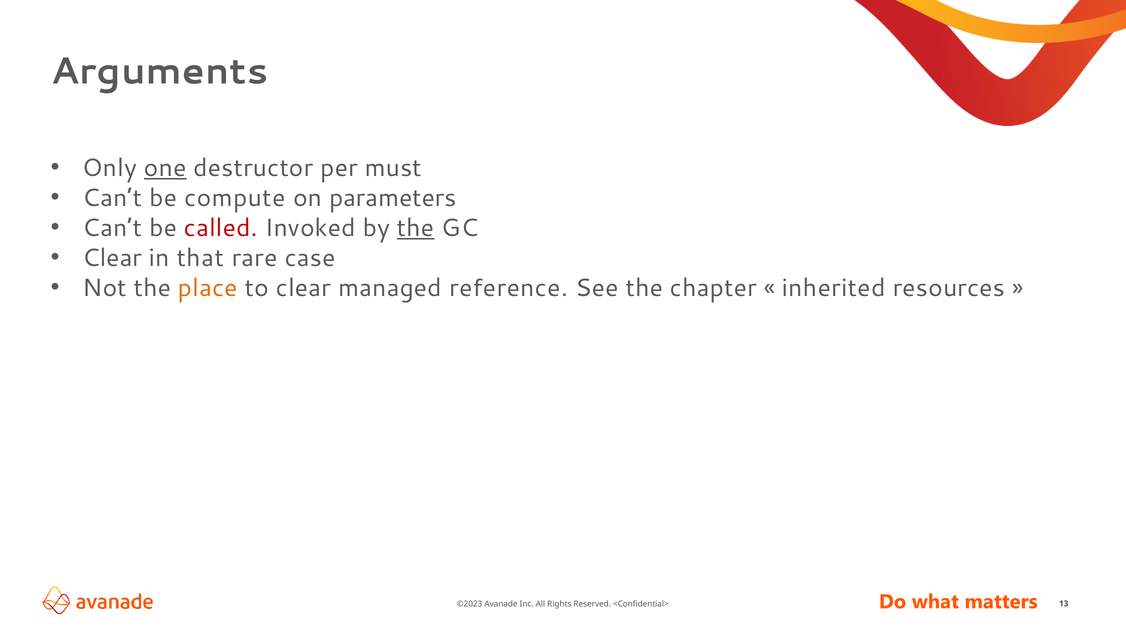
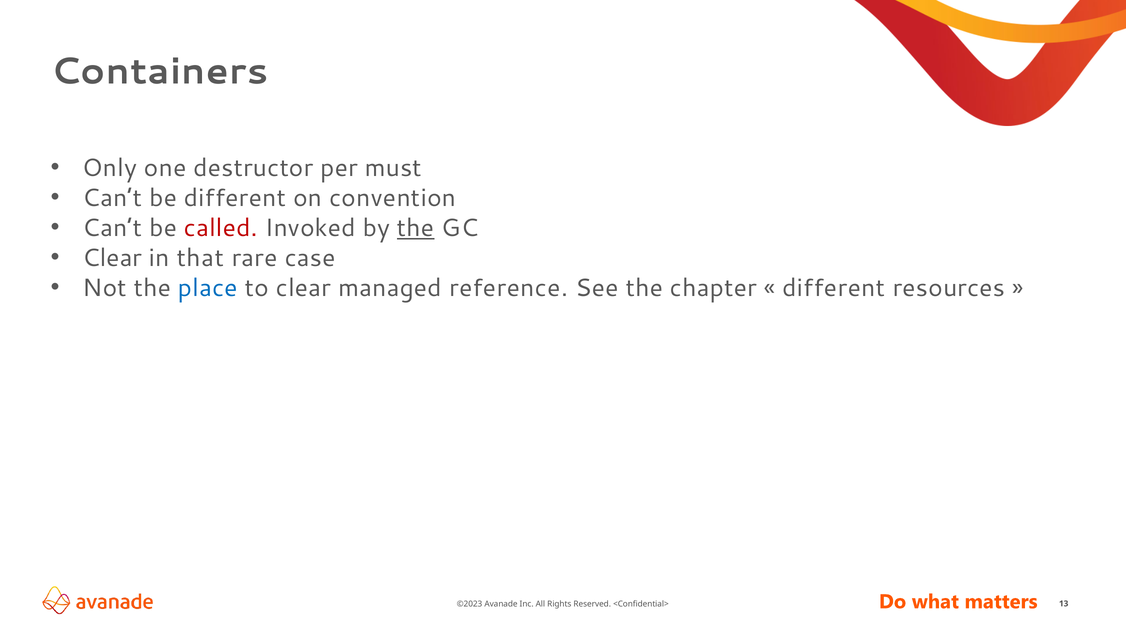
Arguments: Arguments -> Containers
one underline: present -> none
be compute: compute -> different
parameters: parameters -> convention
place colour: orange -> blue
inherited at (834, 288): inherited -> different
